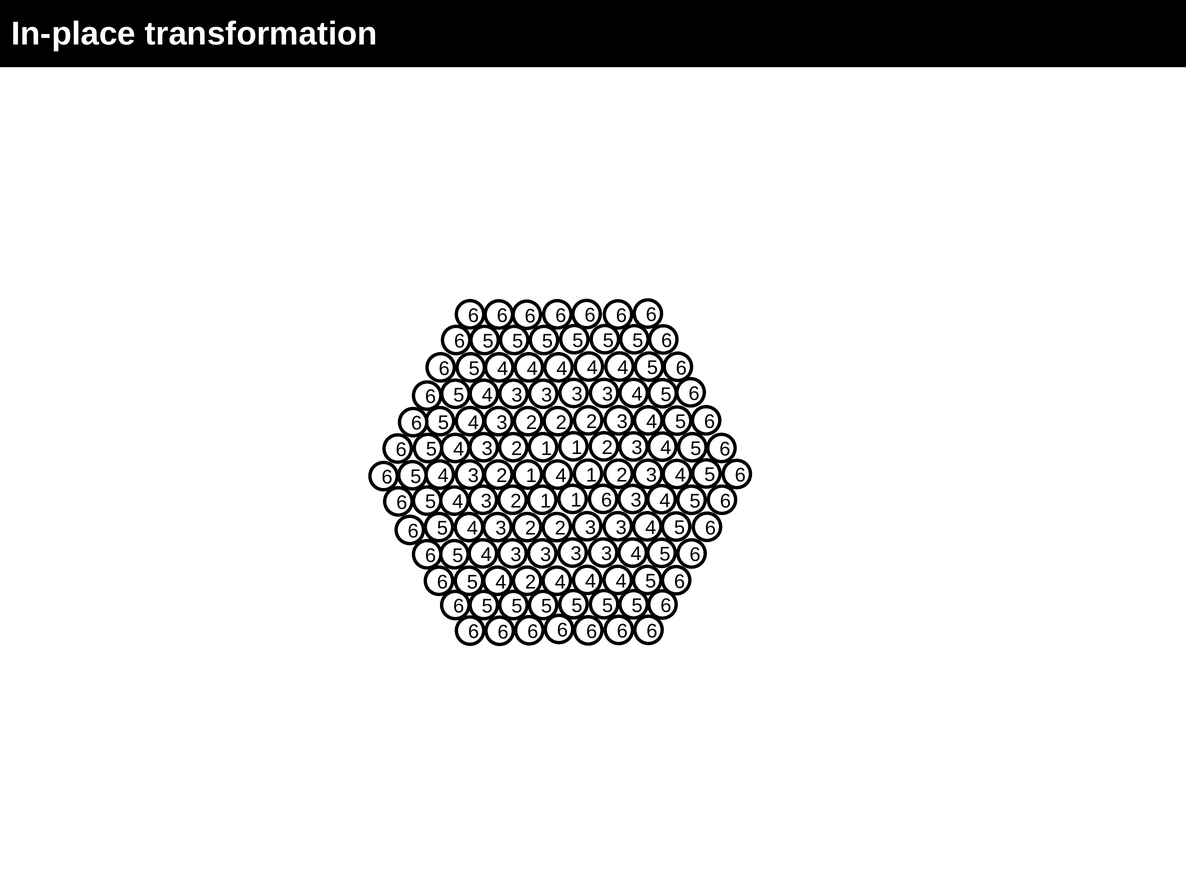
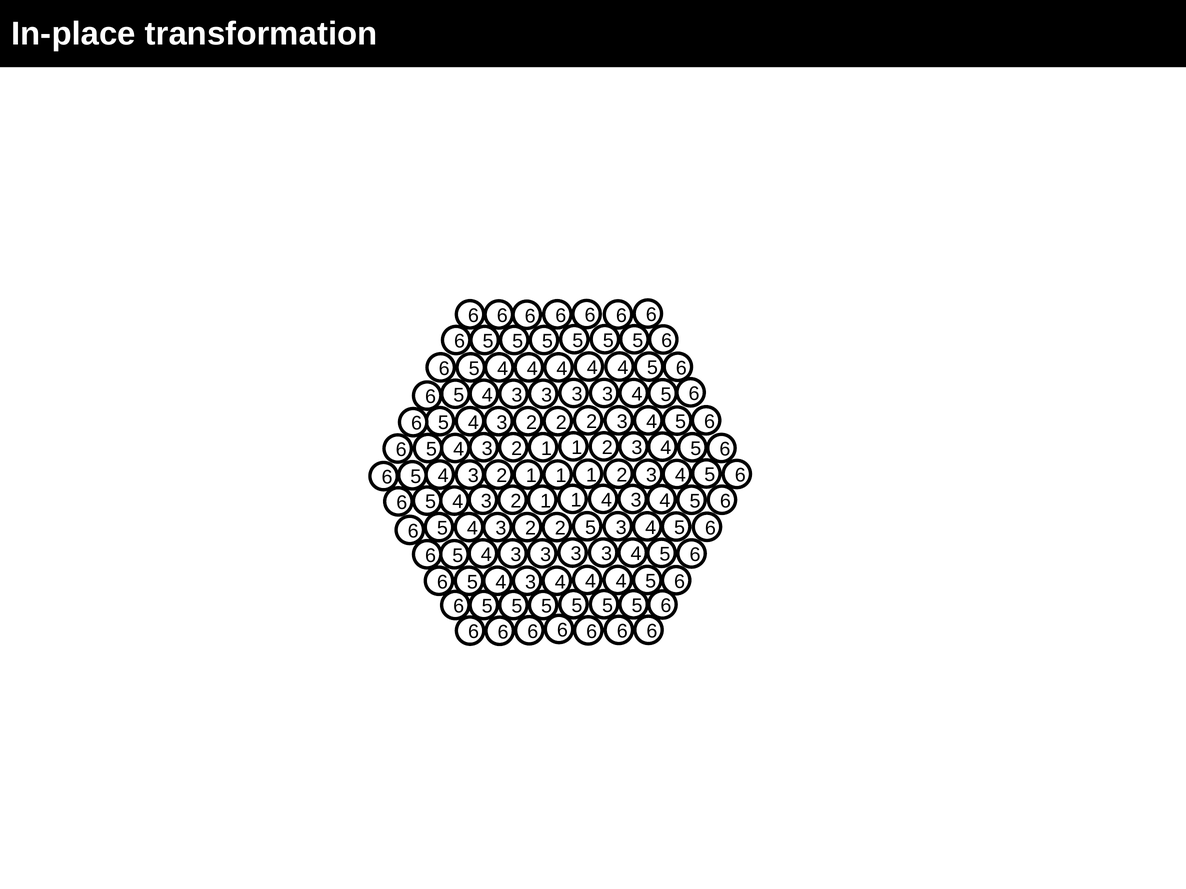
4 at (561, 476): 4 -> 1
1 6: 6 -> 4
3 2 2 3: 3 -> 5
2 at (531, 582): 2 -> 3
